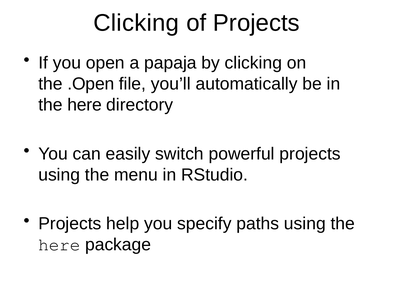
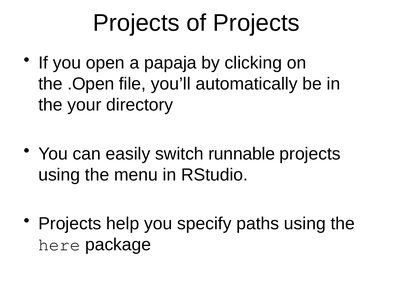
Clicking at (136, 23): Clicking -> Projects
here at (85, 105): here -> your
powerful: powerful -> runnable
